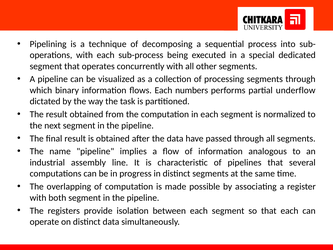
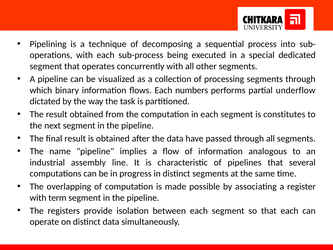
normalized: normalized -> constitutes
both: both -> term
